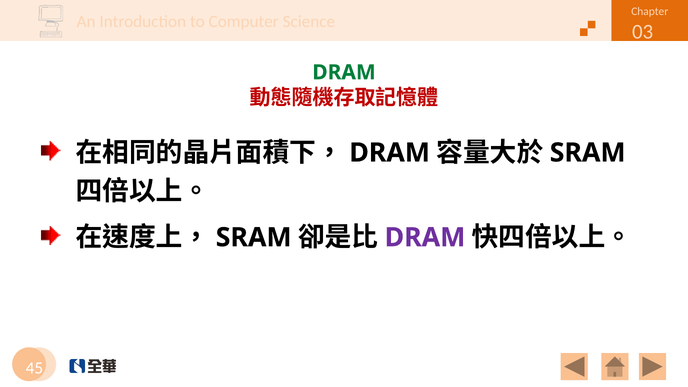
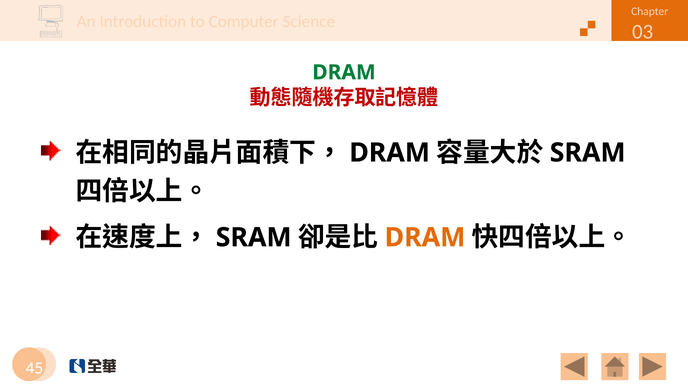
DRAM at (425, 237) colour: purple -> orange
